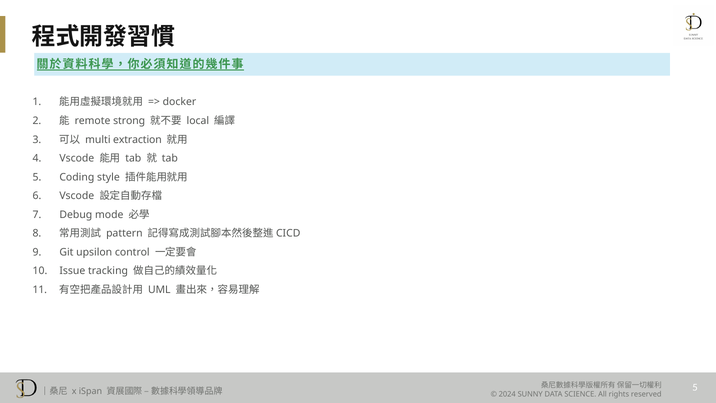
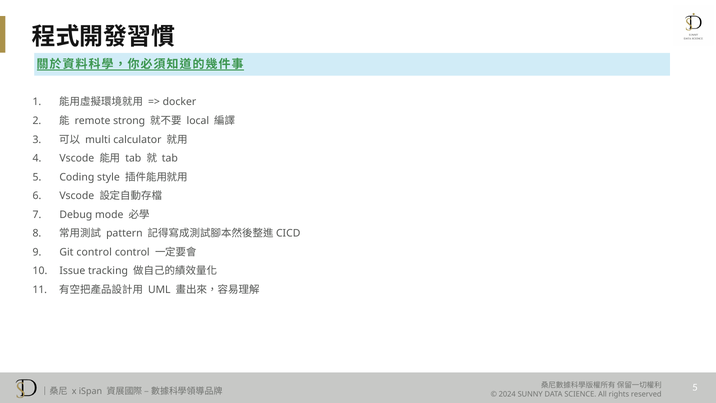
extraction: extraction -> calculator
Git upsilon: upsilon -> control
